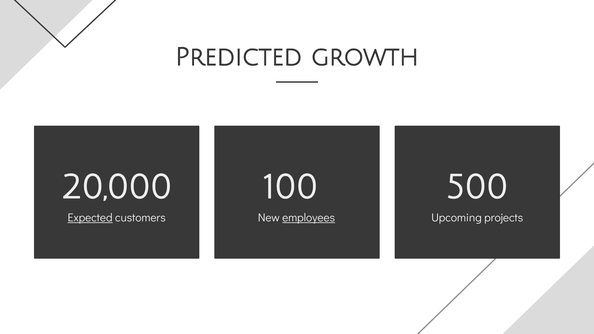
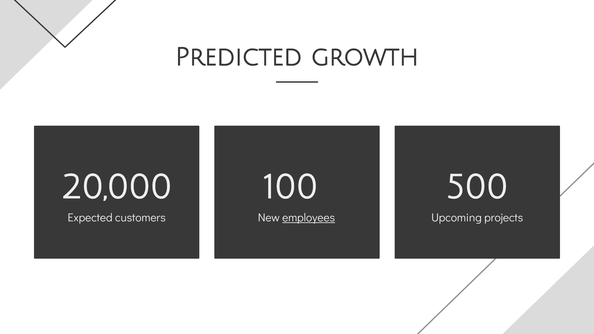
Expected underline: present -> none
